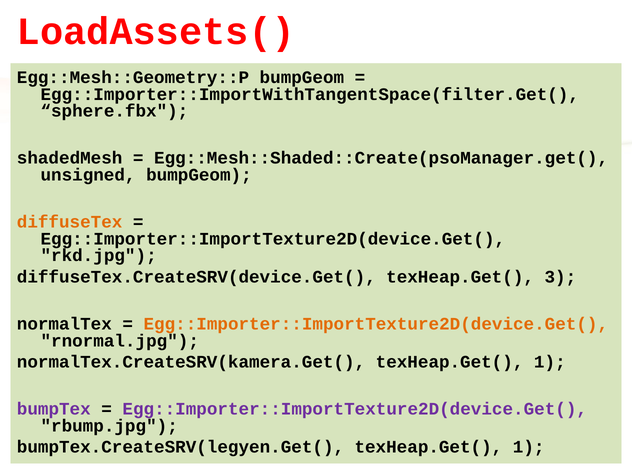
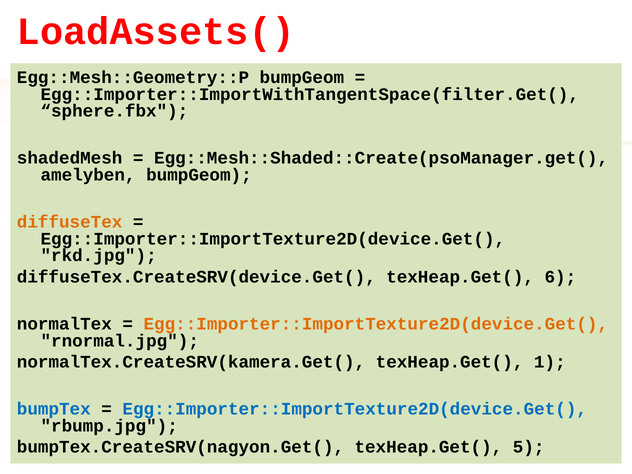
unsigned: unsigned -> amelyben
3: 3 -> 6
bumpTex colour: purple -> blue
Egg::Importer::ImportTexture2D(device.Get( at (355, 409) colour: purple -> blue
bumpTex.CreateSRV(legyen.Get(: bumpTex.CreateSRV(legyen.Get( -> bumpTex.CreateSRV(nagyon.Get(
1 at (529, 447): 1 -> 5
